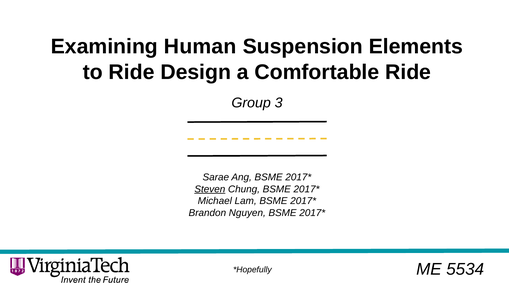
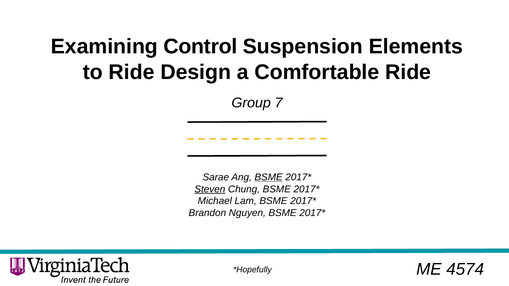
Human: Human -> Control
3: 3 -> 7
BSME at (269, 177) underline: none -> present
5534: 5534 -> 4574
